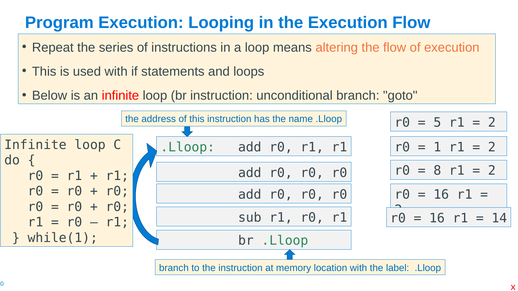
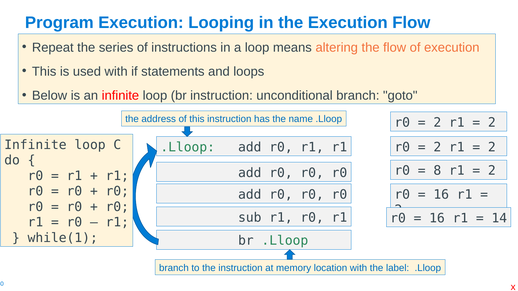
5 at (437, 123): 5 -> 2
1 at (437, 147): 1 -> 2
